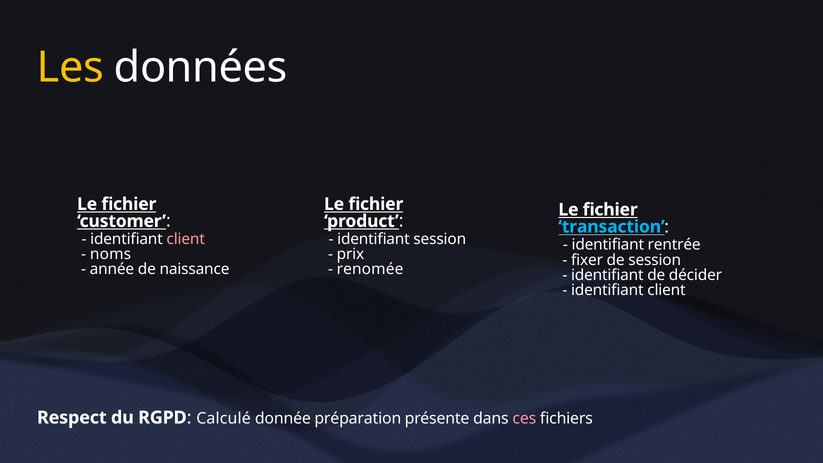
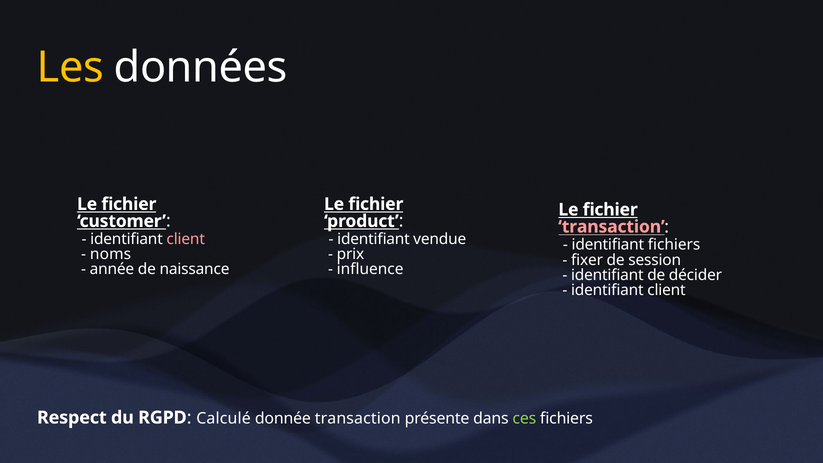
transaction at (611, 227) colour: light blue -> pink
identifiant session: session -> vendue
identifiant rentrée: rentrée -> fichiers
renomée: renomée -> influence
donnée préparation: préparation -> transaction
ces colour: pink -> light green
